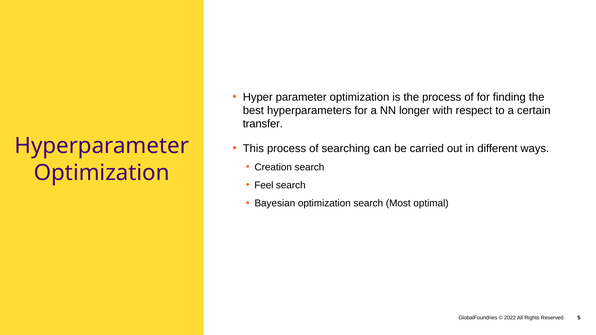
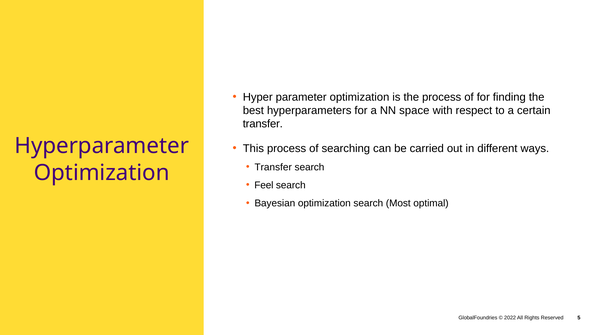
longer: longer -> space
Creation at (273, 167): Creation -> Transfer
